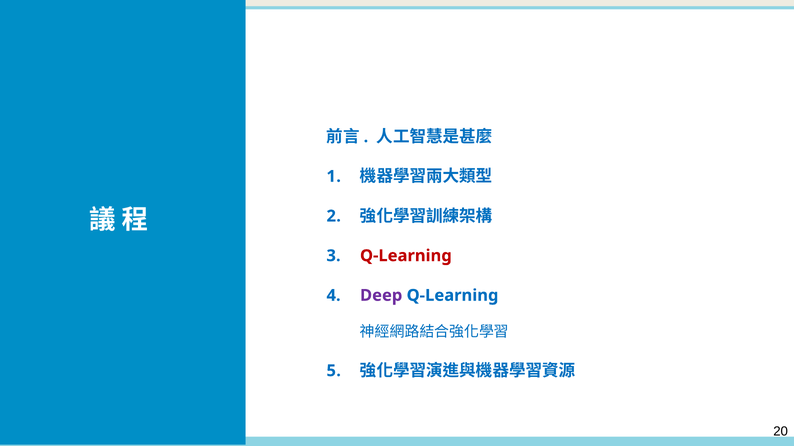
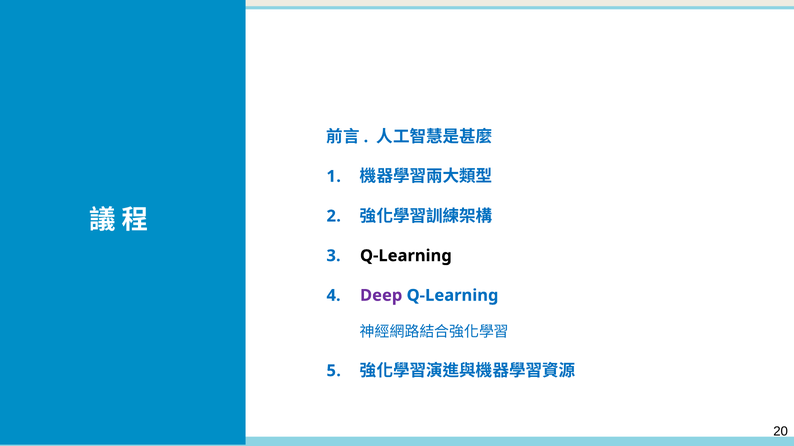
Q-Learning at (406, 256) colour: red -> black
